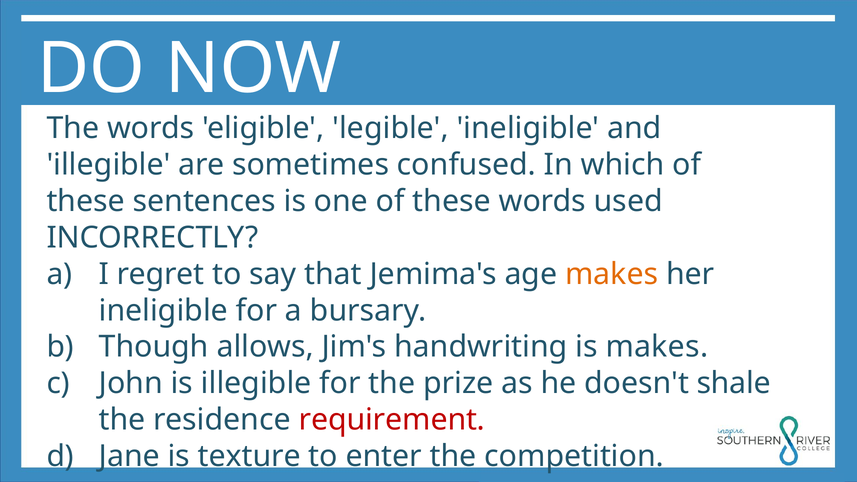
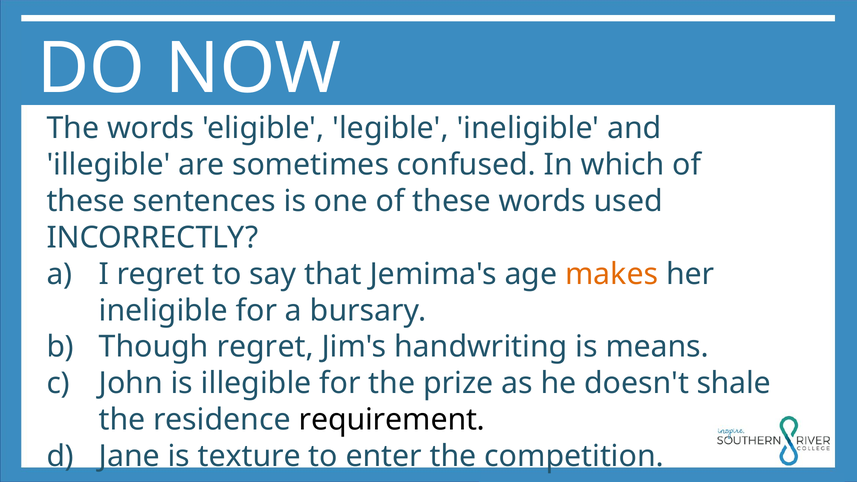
Though allows: allows -> regret
is makes: makes -> means
requirement colour: red -> black
